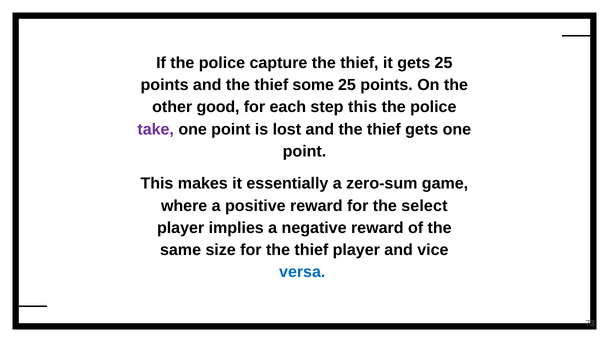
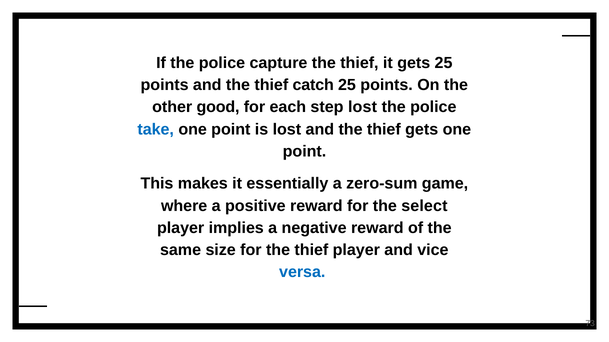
some: some -> catch
step this: this -> lost
take colour: purple -> blue
